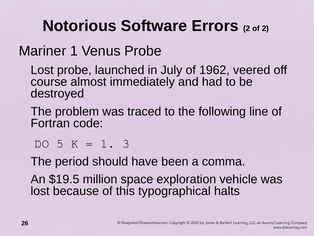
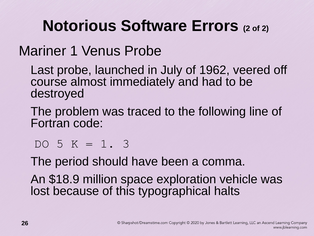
Lost at (42, 70): Lost -> Last
$19.5: $19.5 -> $18.9
